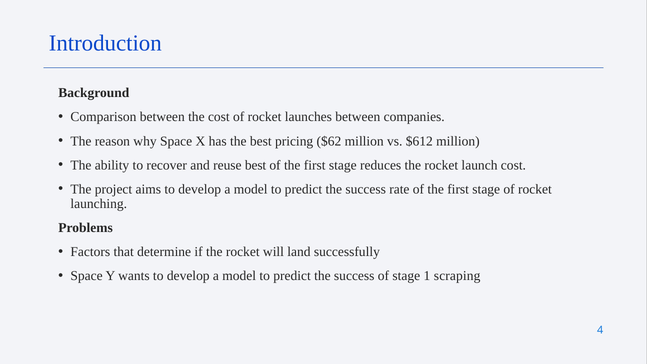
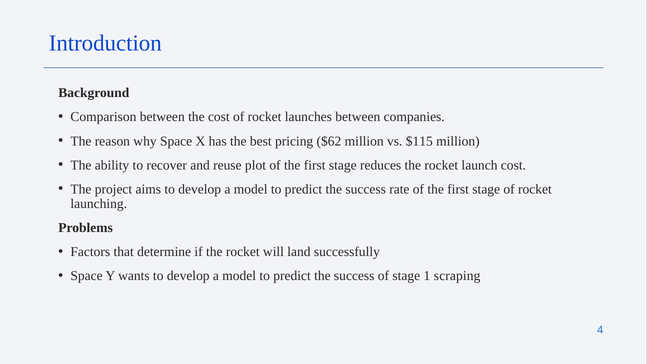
$612: $612 -> $115
reuse best: best -> plot
